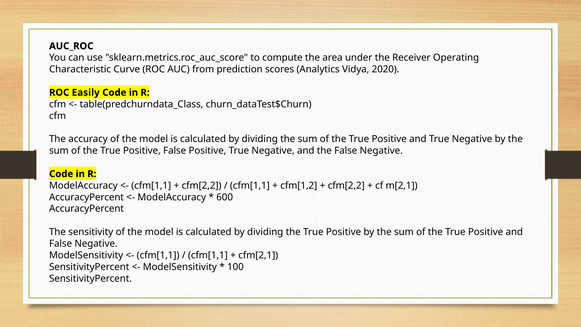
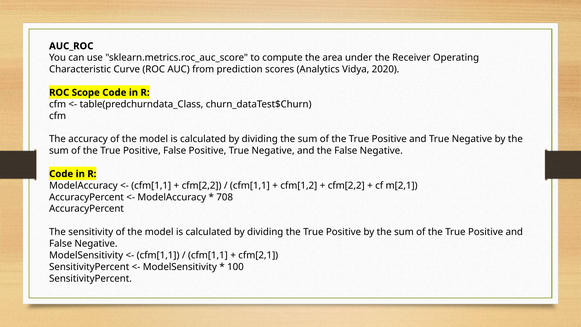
Easily: Easily -> Scope
600: 600 -> 708
